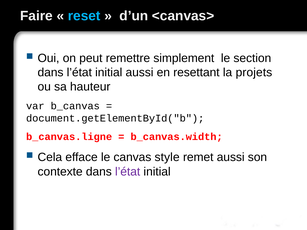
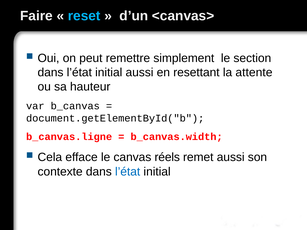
projets: projets -> attente
style: style -> réels
l’état at (128, 172) colour: purple -> blue
